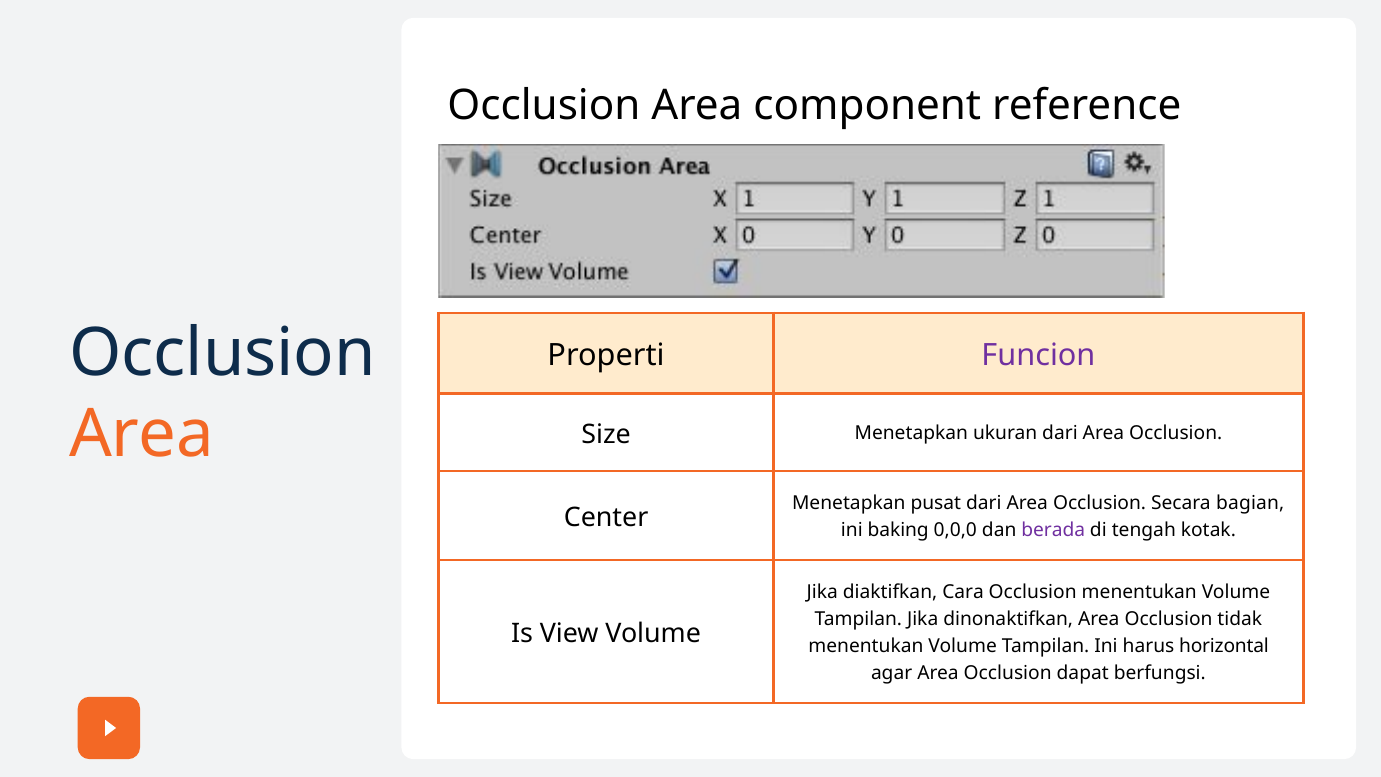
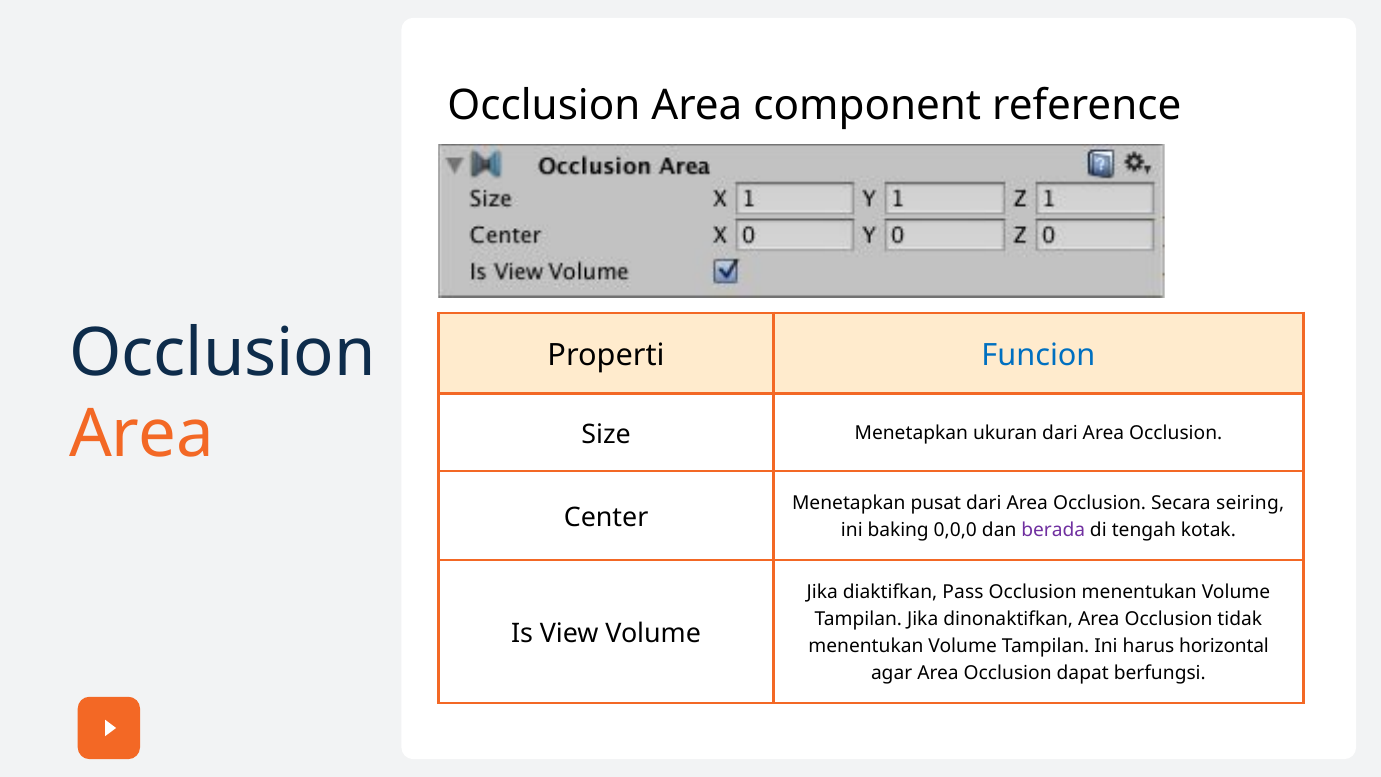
Funcion colour: purple -> blue
bagian: bagian -> seiring
Cara: Cara -> Pass
